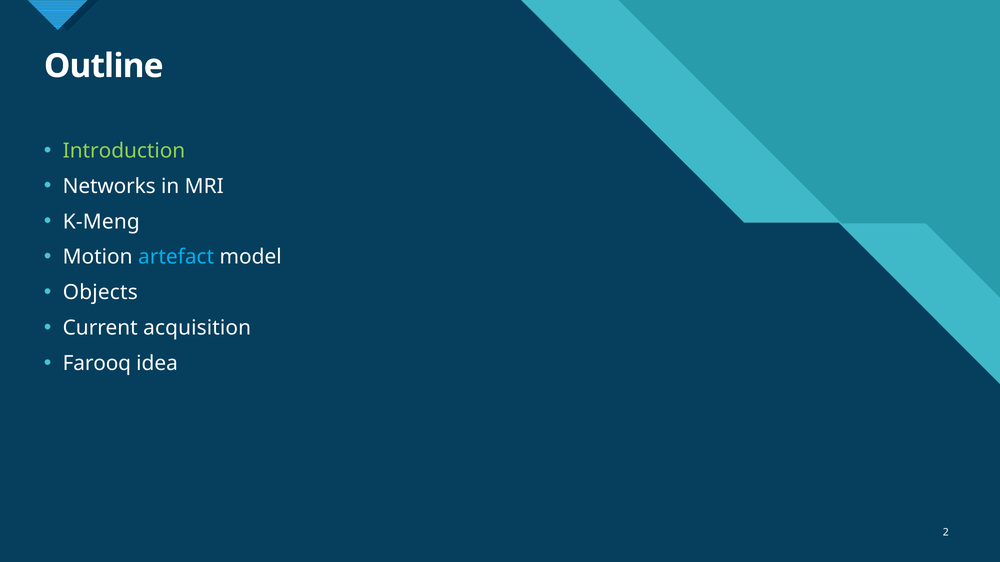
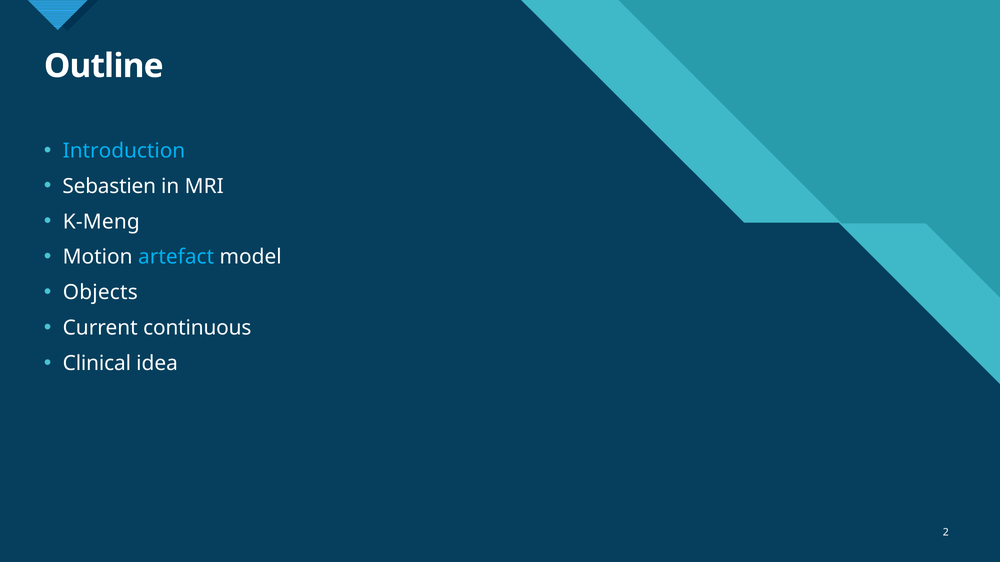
Introduction colour: light green -> light blue
Networks: Networks -> Sebastien
acquisition: acquisition -> continuous
Farooq: Farooq -> Clinical
